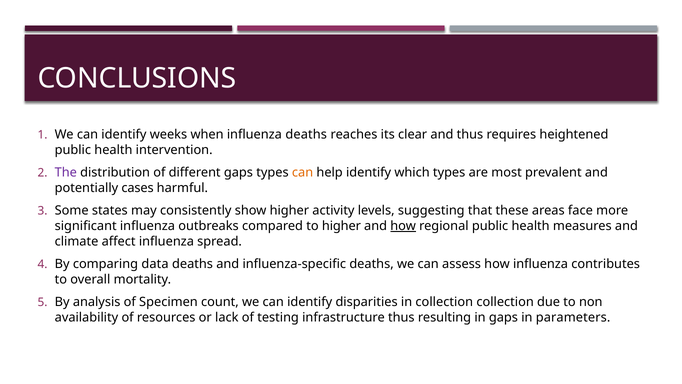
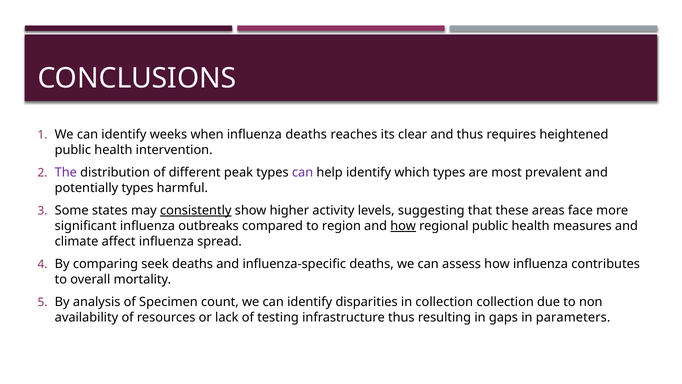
different gaps: gaps -> peak
can at (303, 172) colour: orange -> purple
potentially cases: cases -> types
consistently underline: none -> present
to higher: higher -> region
data: data -> seek
